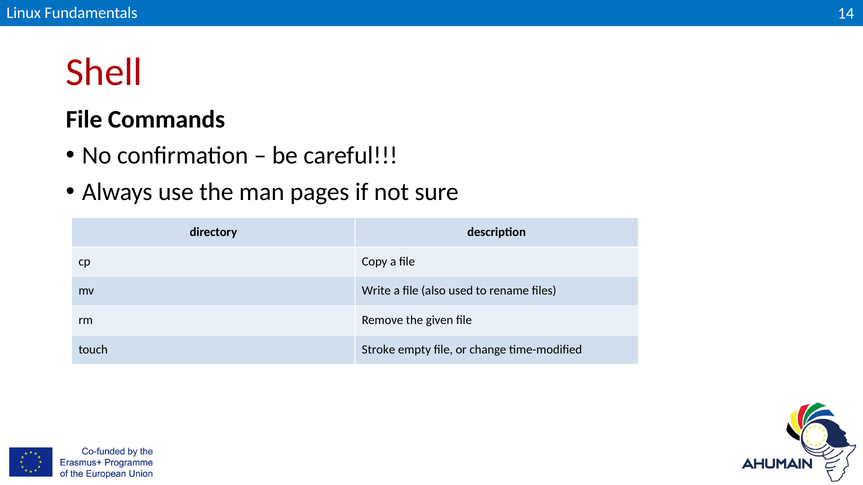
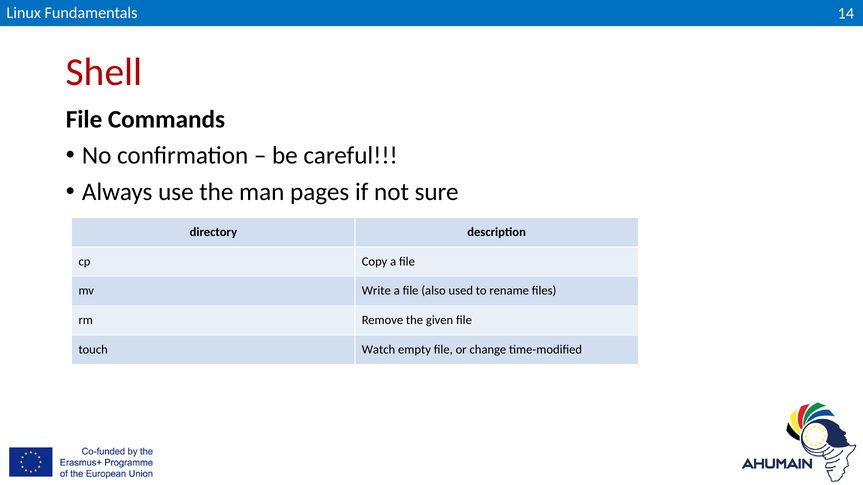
Stroke: Stroke -> Watch
